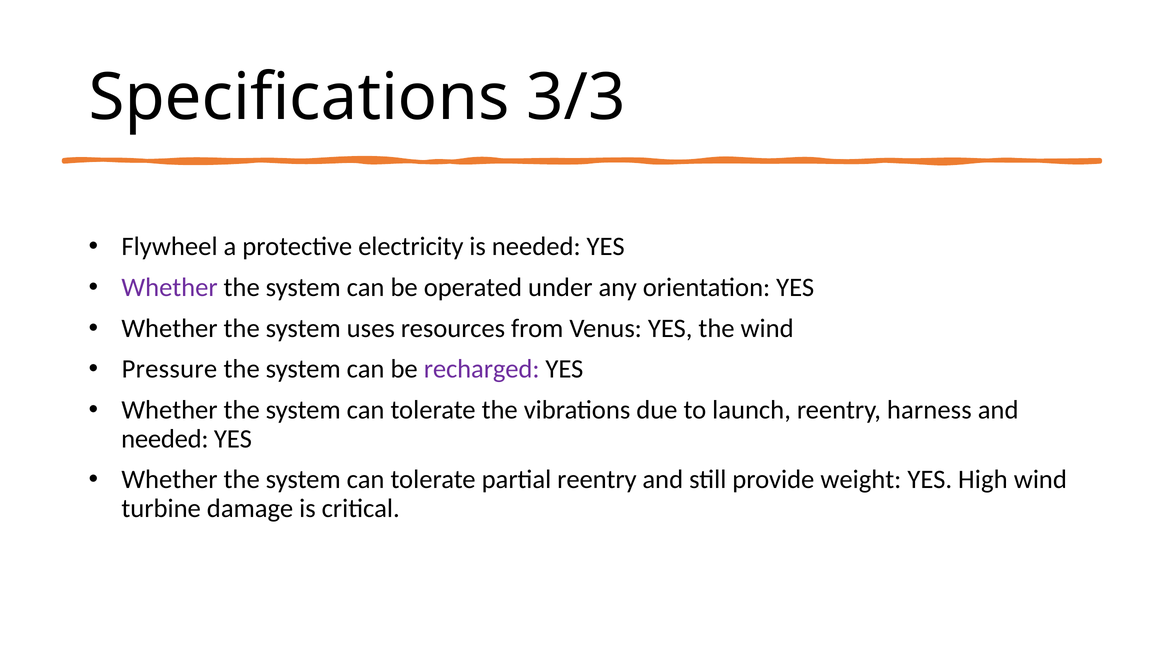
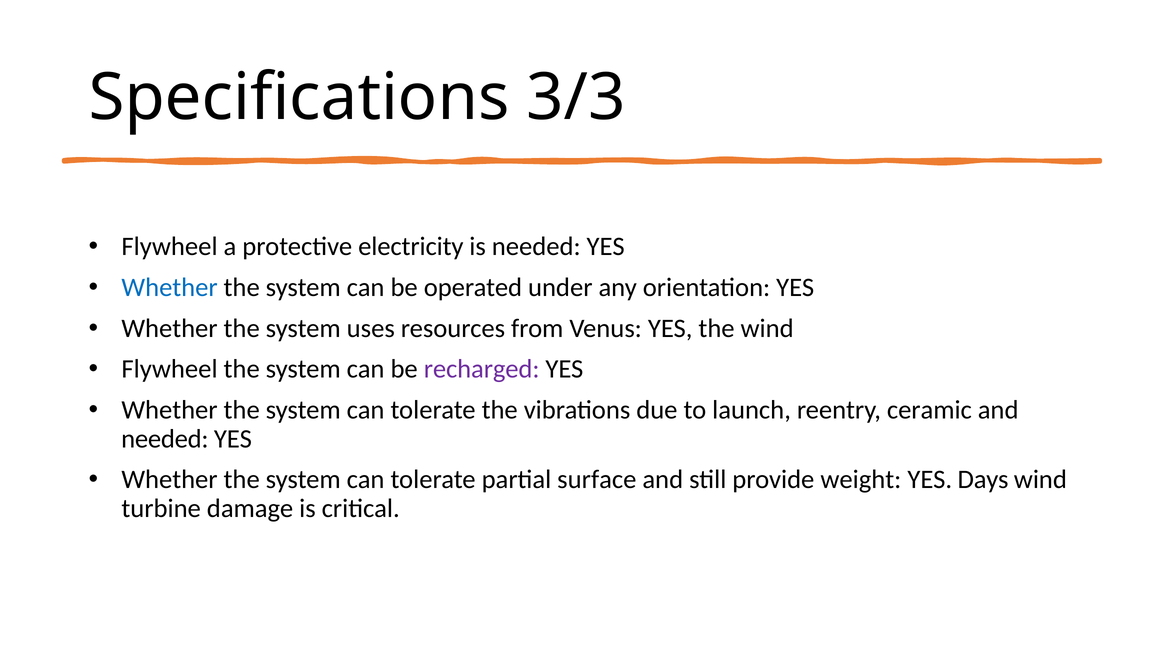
Whether at (170, 288) colour: purple -> blue
Pressure at (169, 370): Pressure -> Flywheel
harness: harness -> ceramic
partial reentry: reentry -> surface
High: High -> Days
